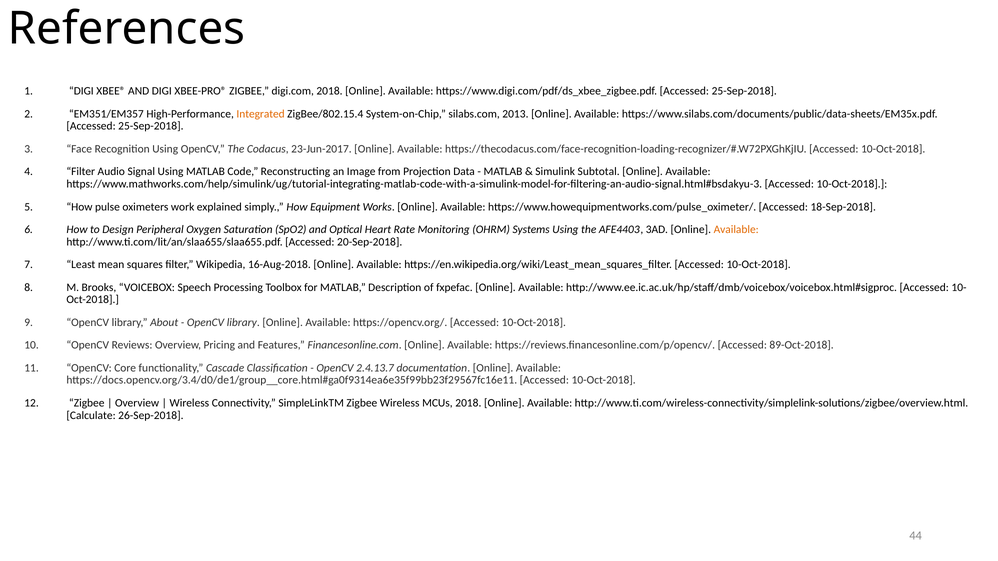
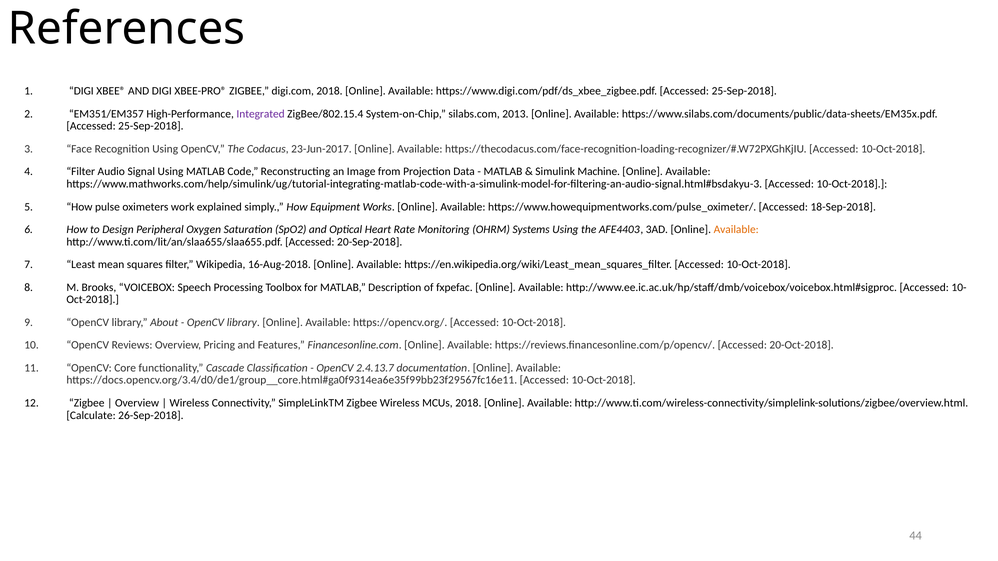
Integrated colour: orange -> purple
Subtotal: Subtotal -> Machine
89-Oct-2018: 89-Oct-2018 -> 20-Oct-2018
